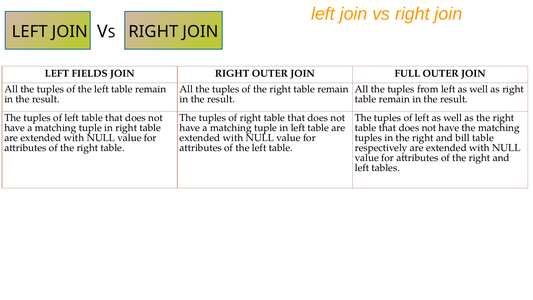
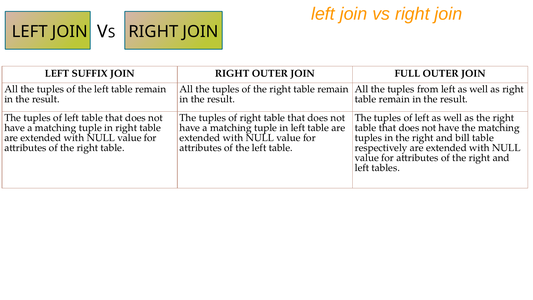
FIELDS: FIELDS -> SUFFIX
